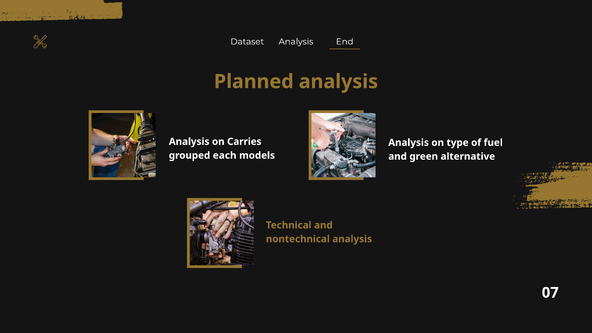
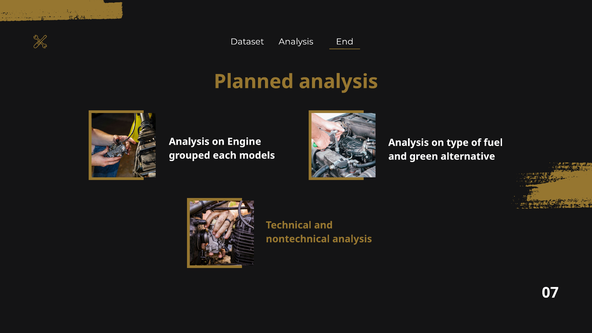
Carries: Carries -> Engine
